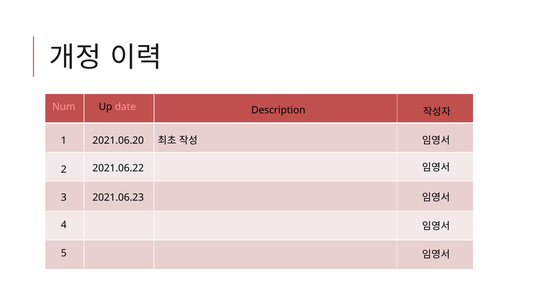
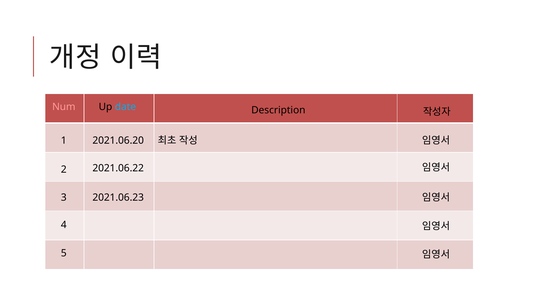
date colour: pink -> light blue
